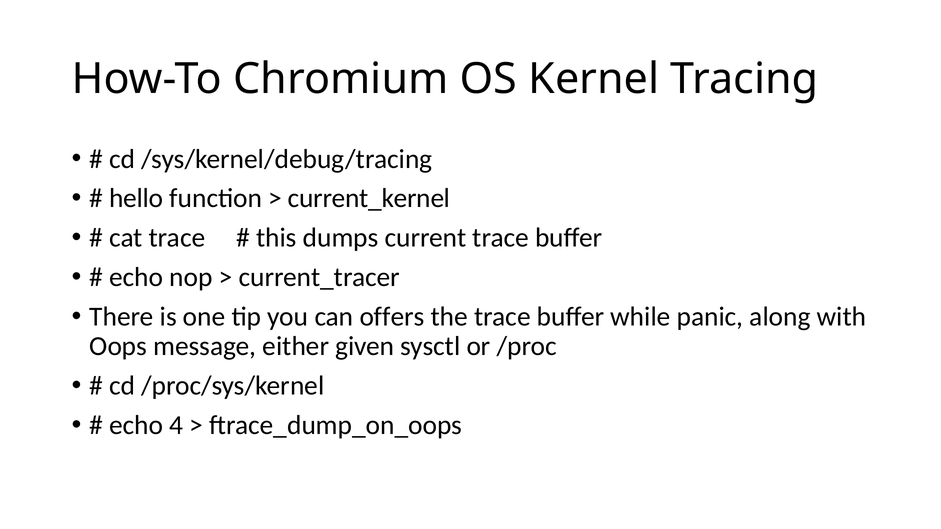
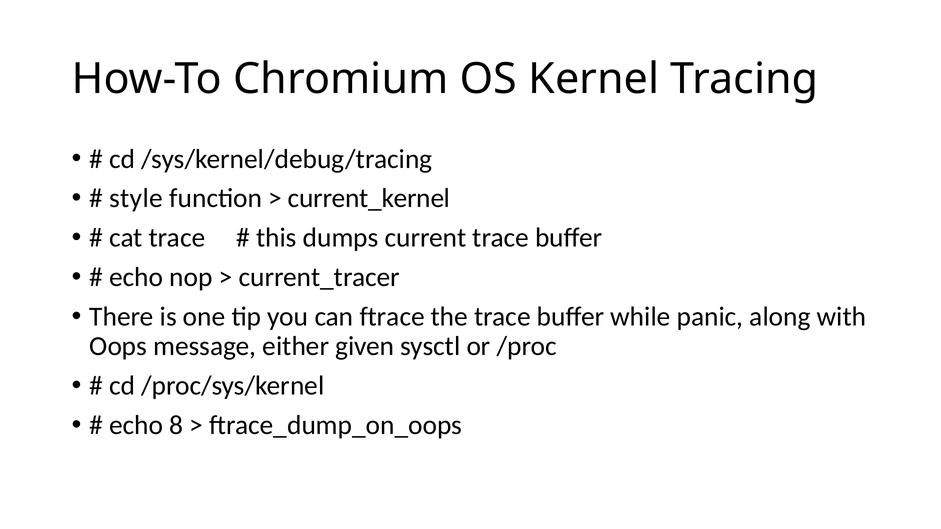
hello: hello -> style
offers: offers -> ftrace
4: 4 -> 8
